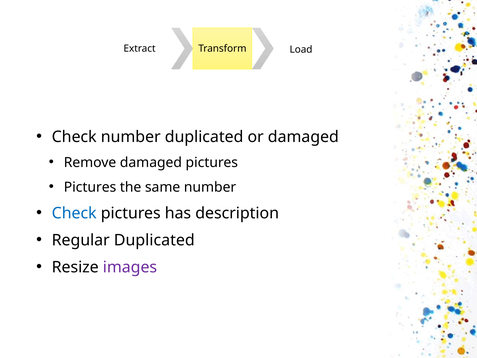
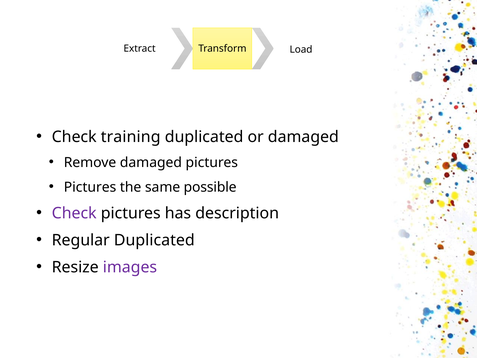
Check number: number -> training
same number: number -> possible
Check at (74, 213) colour: blue -> purple
